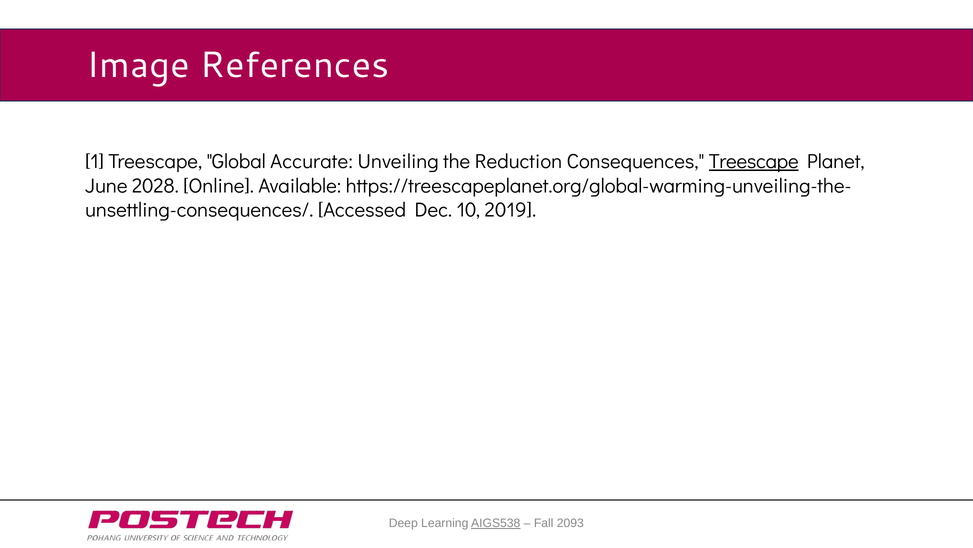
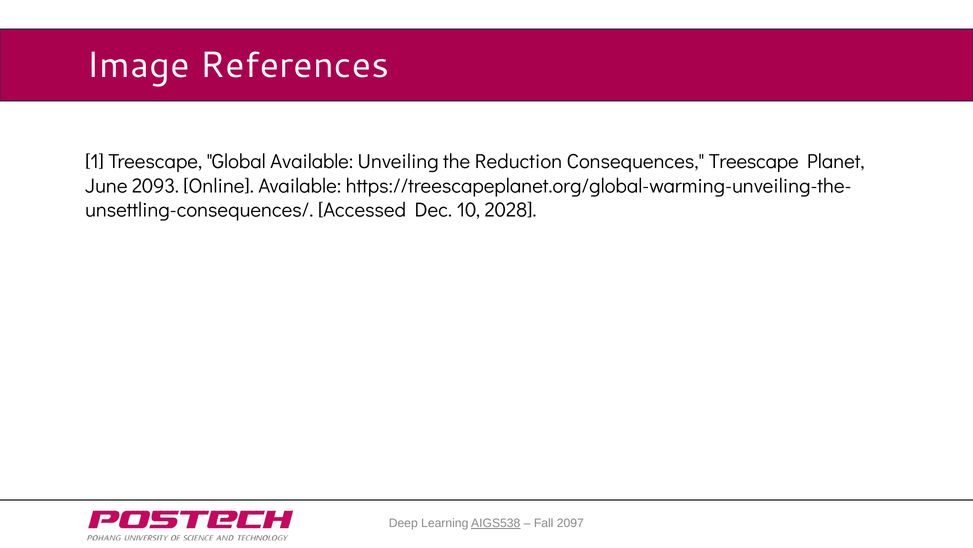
Global Accurate: Accurate -> Available
Treescape at (754, 161) underline: present -> none
2028: 2028 -> 2093
2019: 2019 -> 2028
2093: 2093 -> 2097
